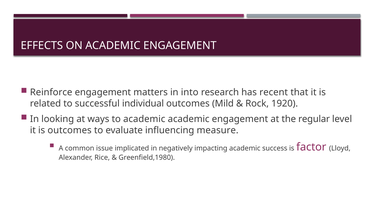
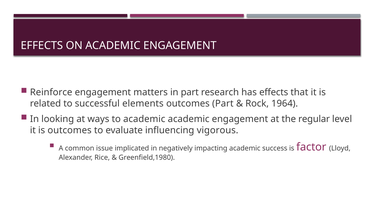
in into: into -> part
has recent: recent -> effects
individual: individual -> elements
outcomes Mild: Mild -> Part
1920: 1920 -> 1964
measure: measure -> vigorous
